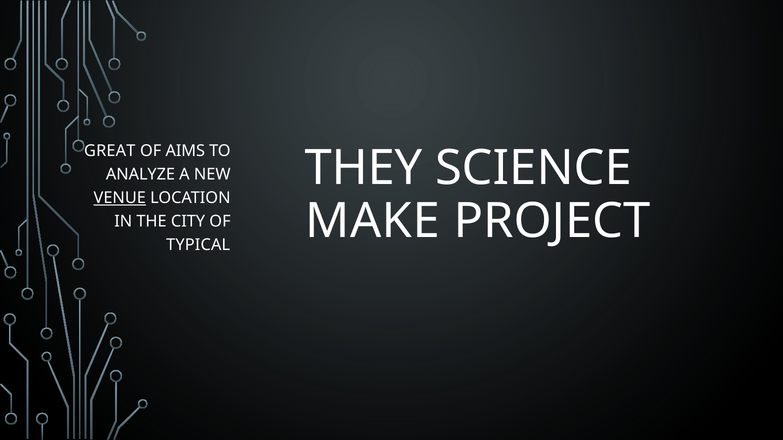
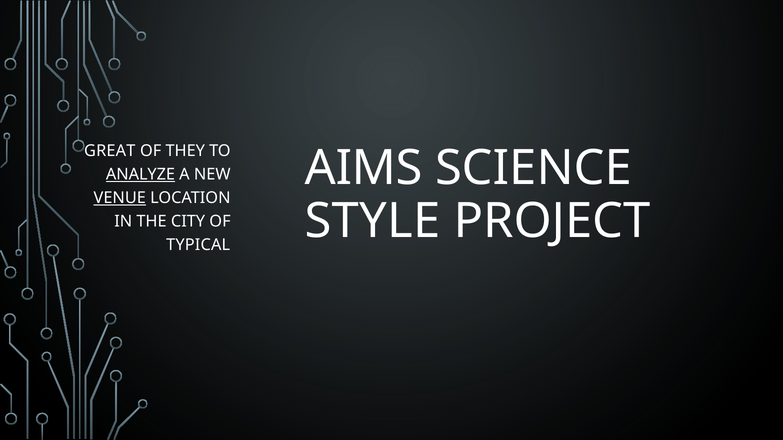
AIMS: AIMS -> THEY
THEY: THEY -> AIMS
ANALYZE underline: none -> present
MAKE: MAKE -> STYLE
